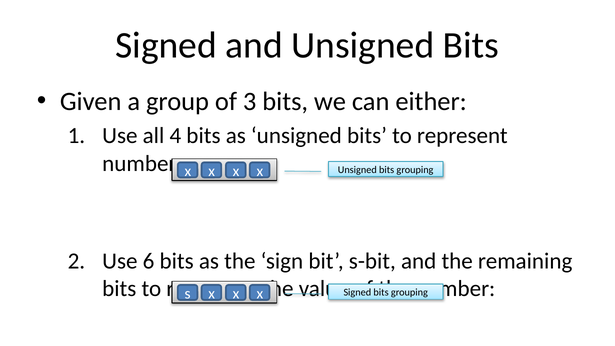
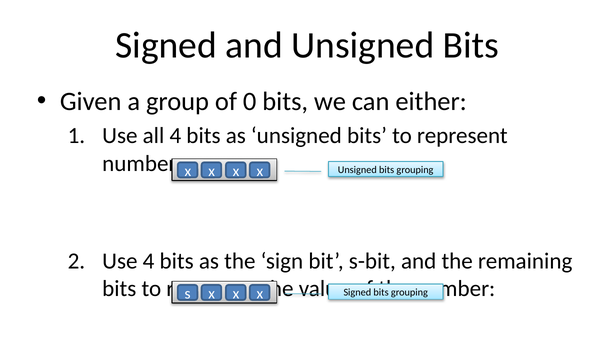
3: 3 -> 0
Use 6: 6 -> 4
